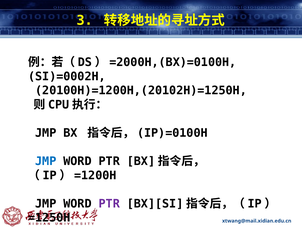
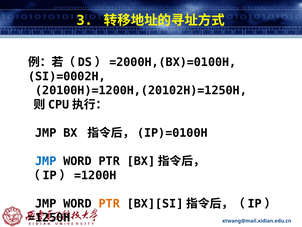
PTR at (109, 203) colour: purple -> orange
